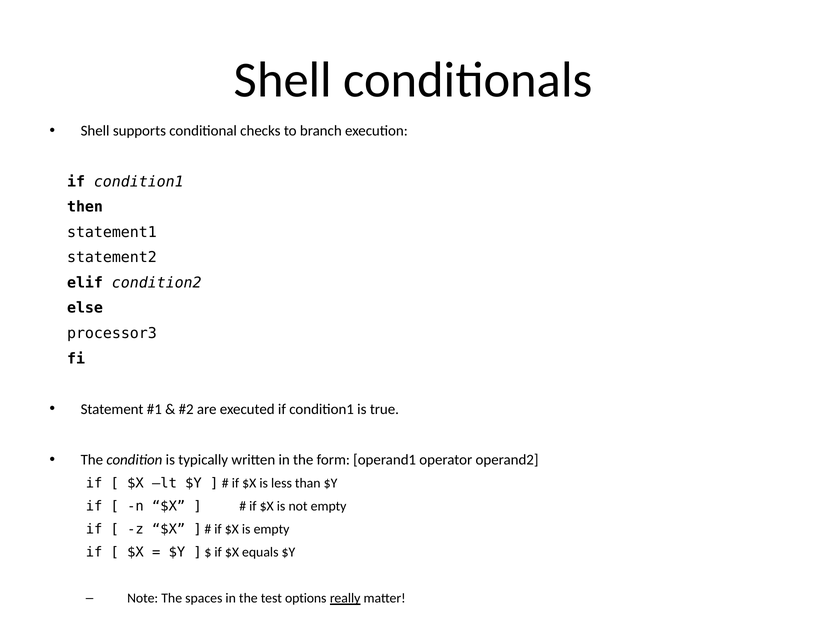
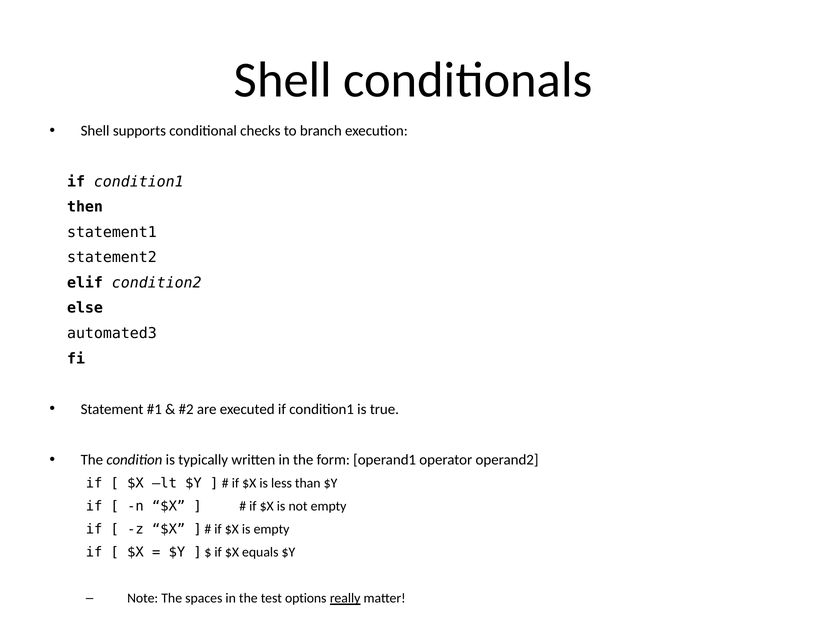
processor3: processor3 -> automated3
